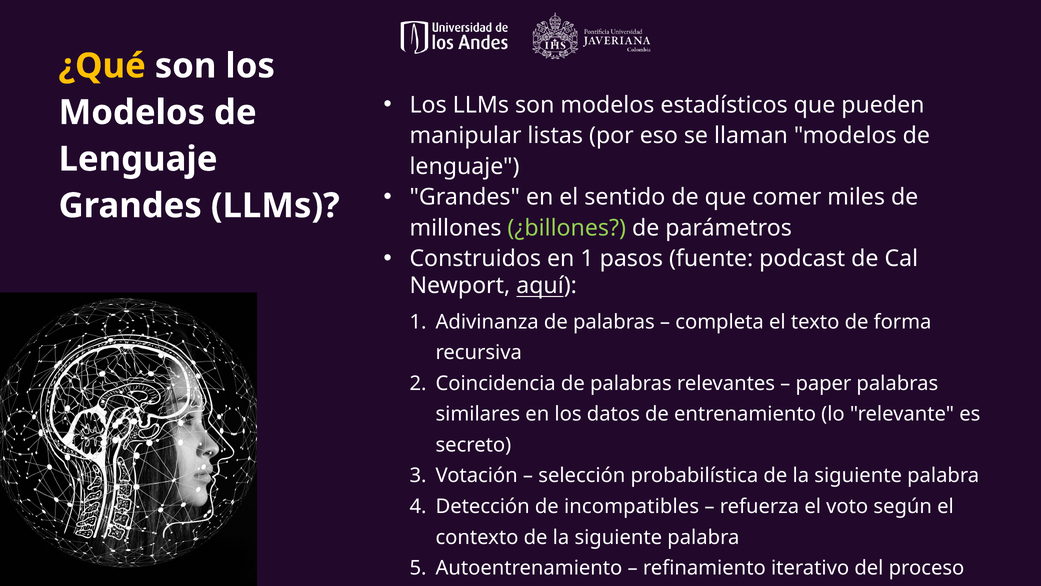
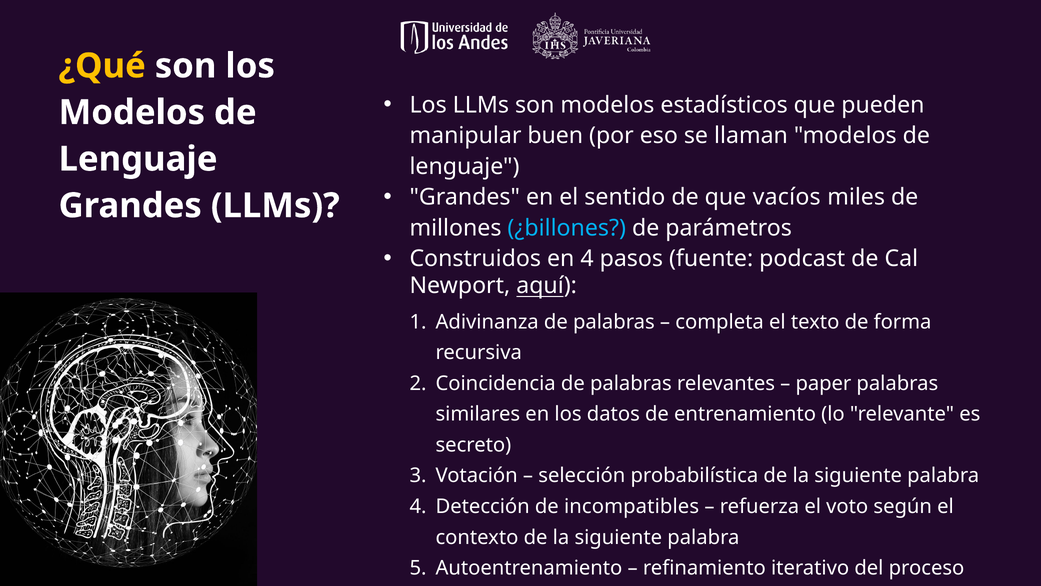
listas: listas -> buen
comer: comer -> vacíos
¿billones colour: light green -> light blue
en 1: 1 -> 4
